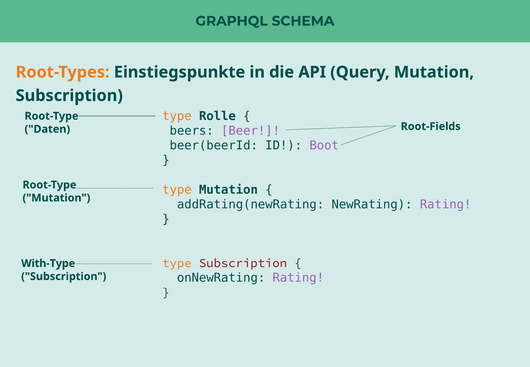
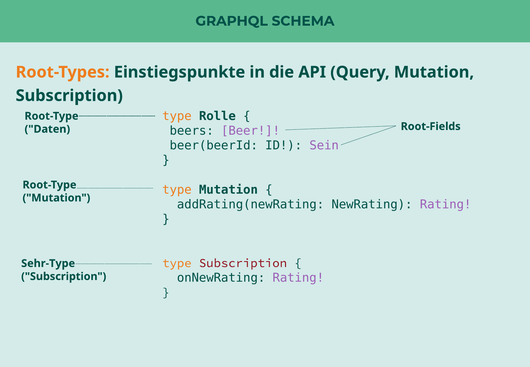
Boot: Boot -> Sein
With-Type: With-Type -> Sehr-Type
